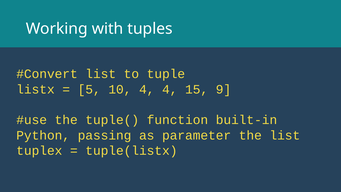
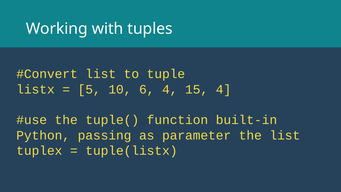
10 4: 4 -> 6
15 9: 9 -> 4
